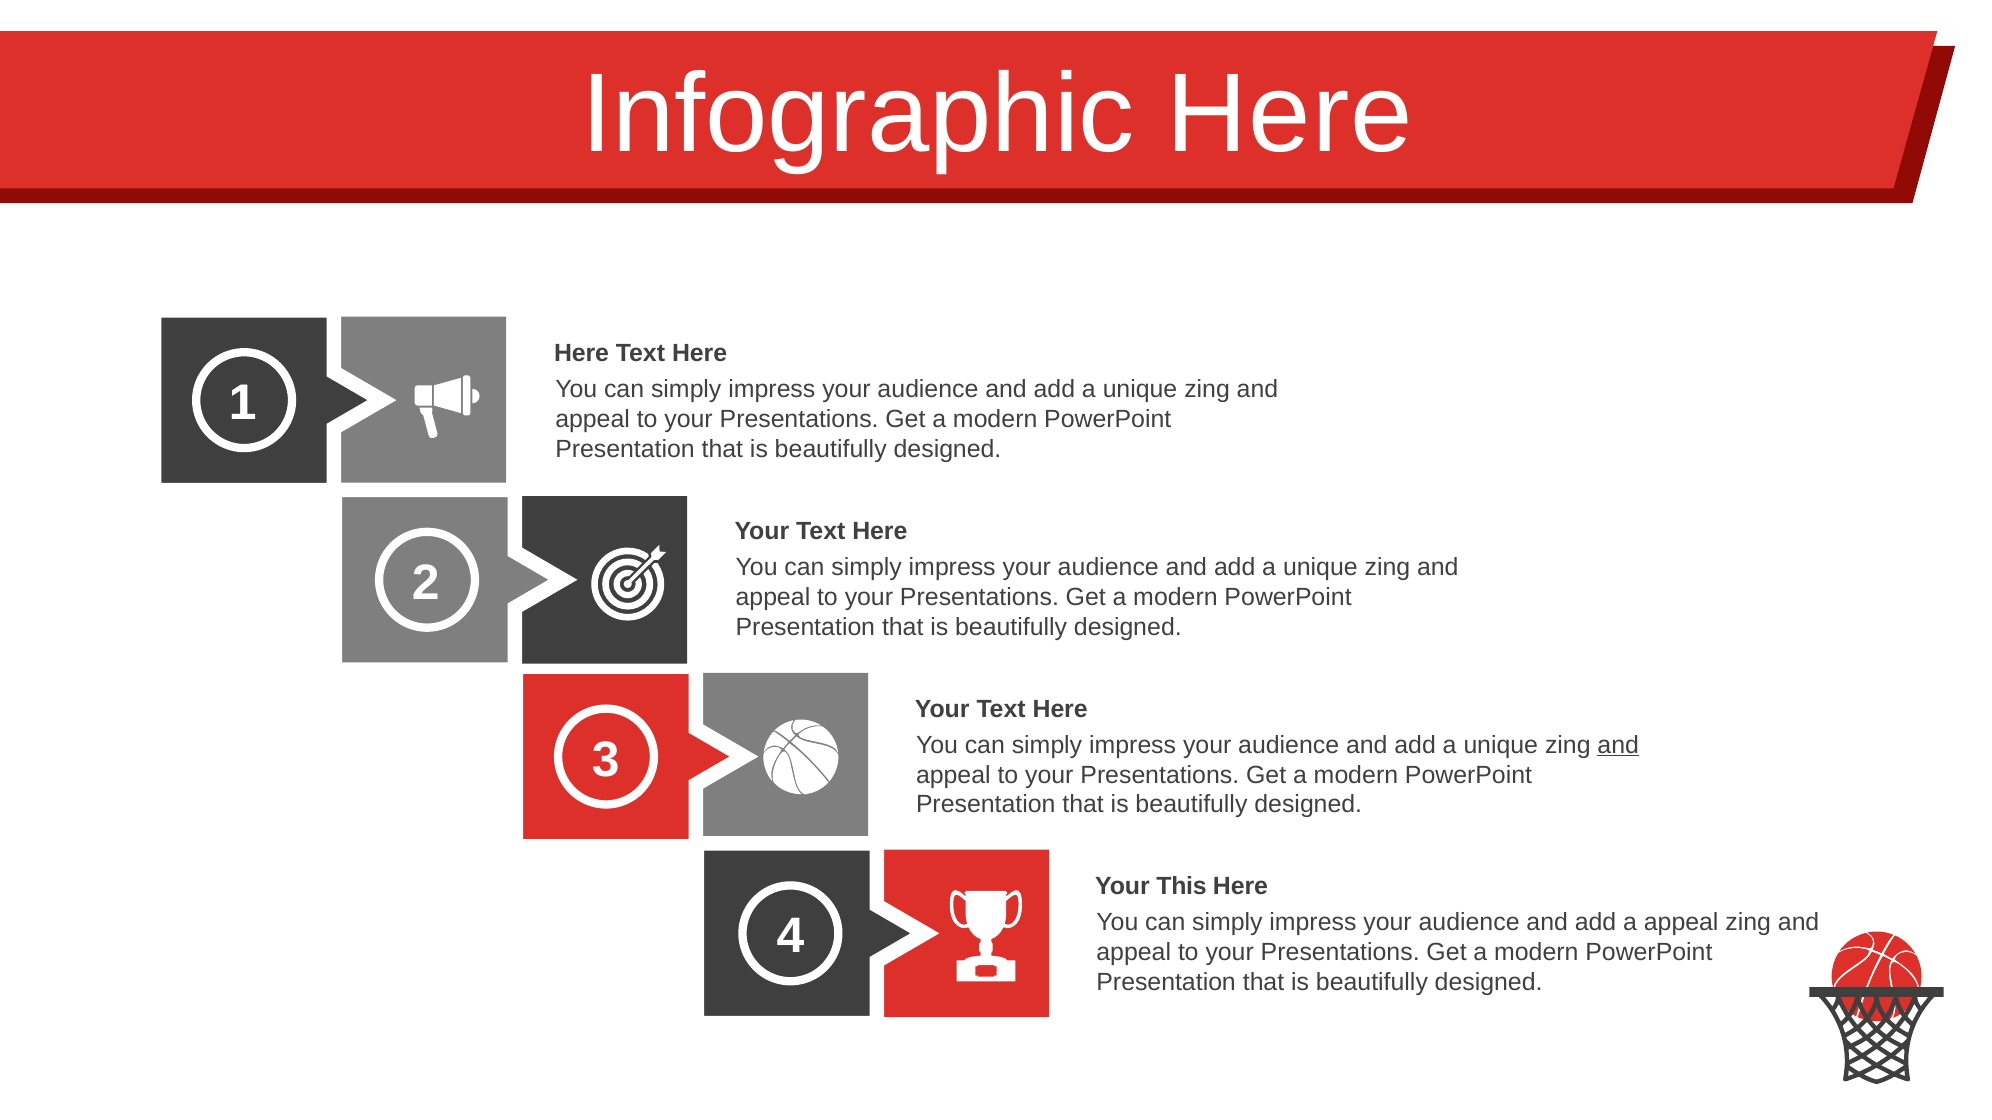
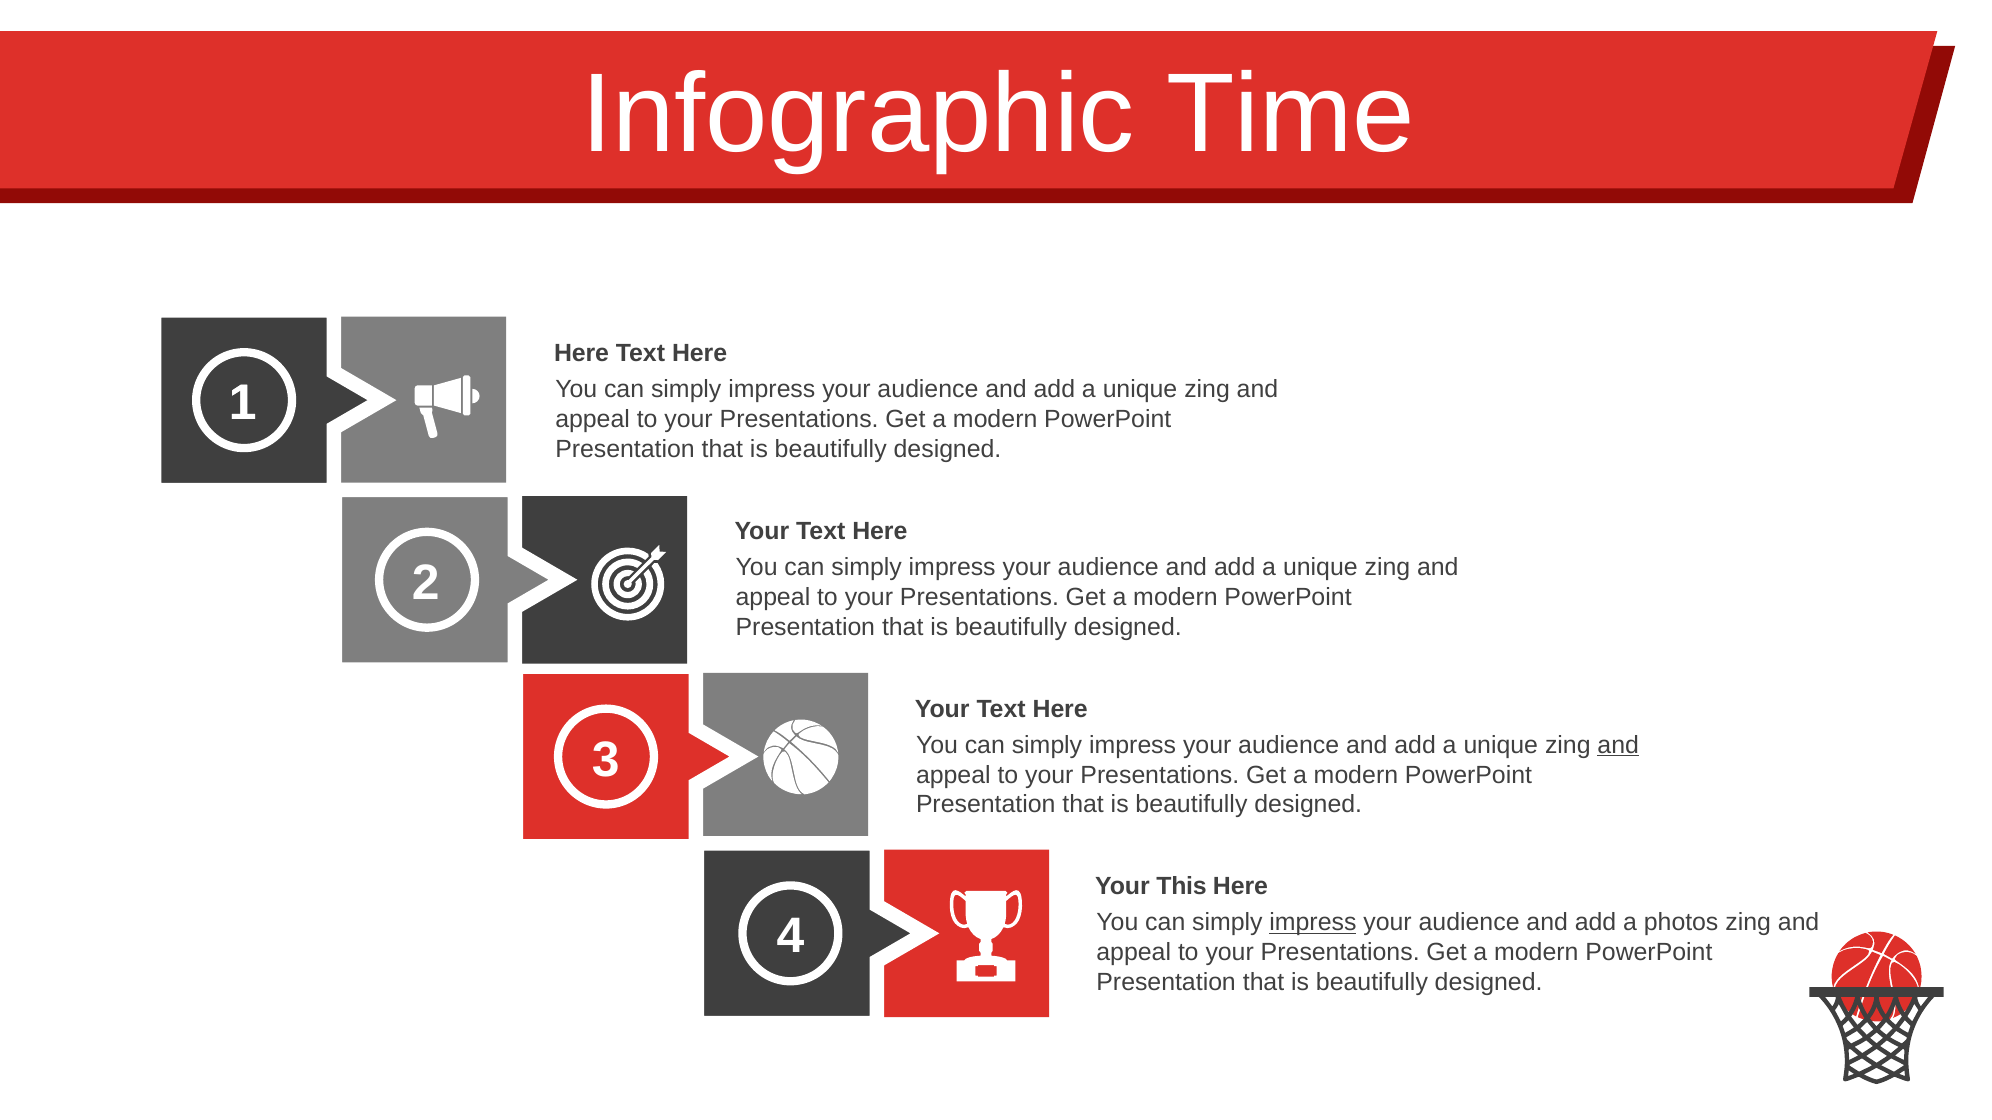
Infographic Here: Here -> Time
impress at (1313, 923) underline: none -> present
a appeal: appeal -> photos
